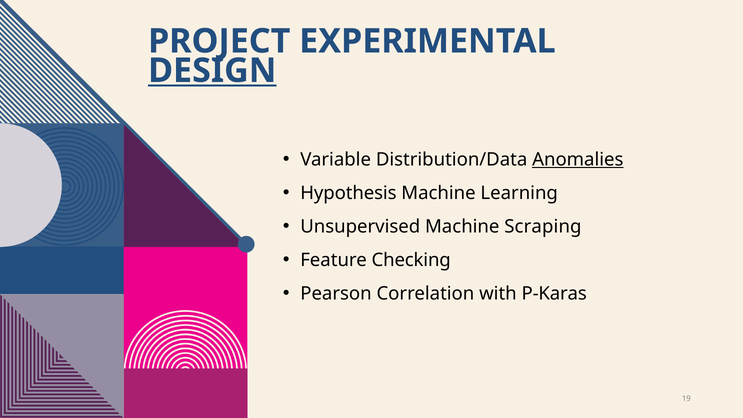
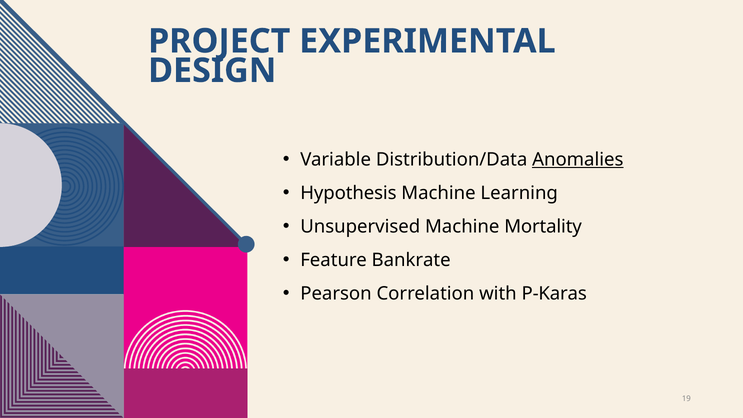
DESIGN underline: present -> none
Scraping: Scraping -> Mortality
Checking: Checking -> Bankrate
